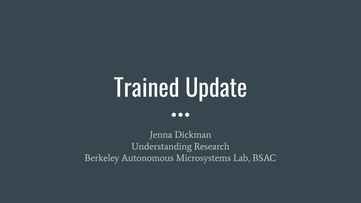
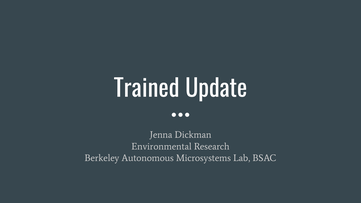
Understanding: Understanding -> Environmental
